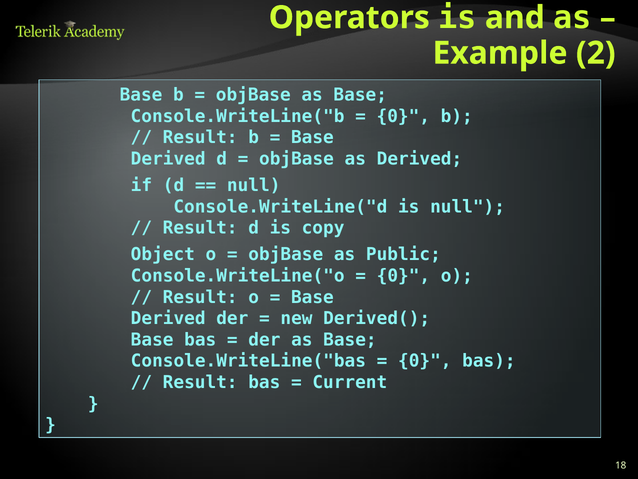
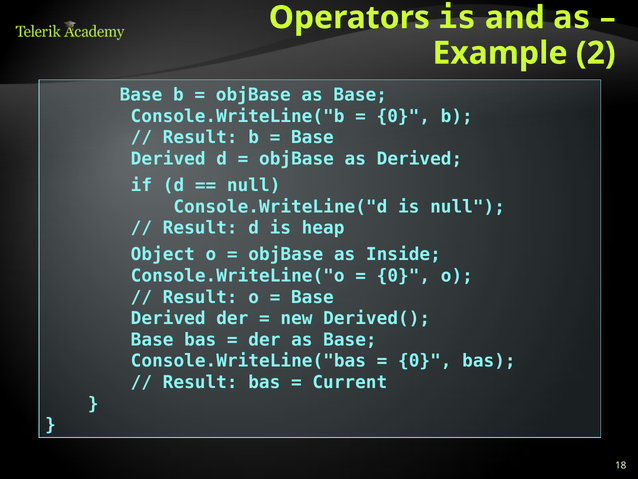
copy: copy -> heap
Public: Public -> Inside
